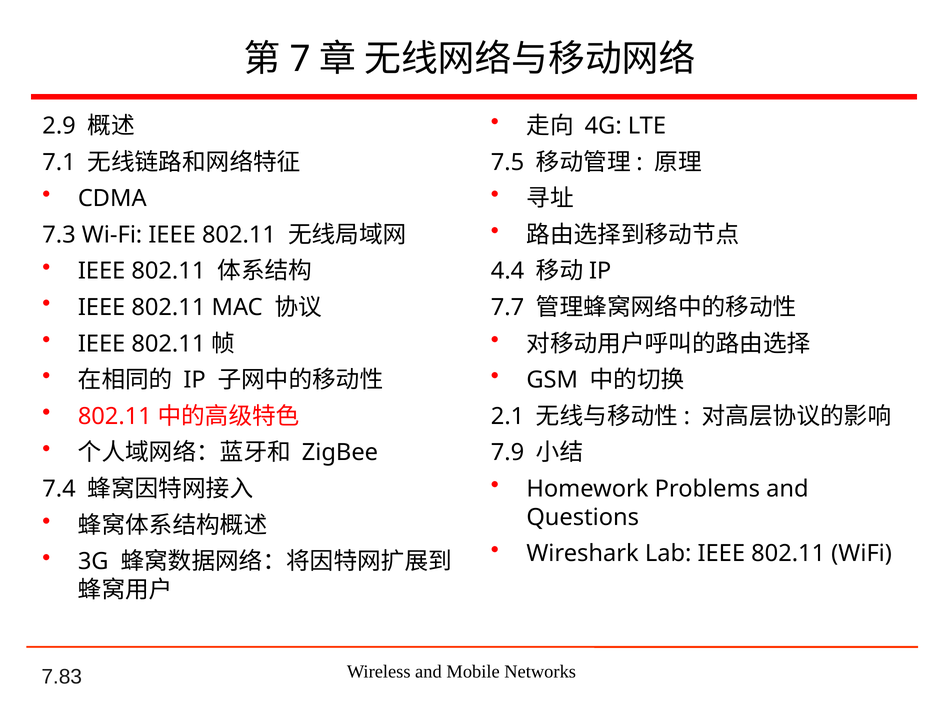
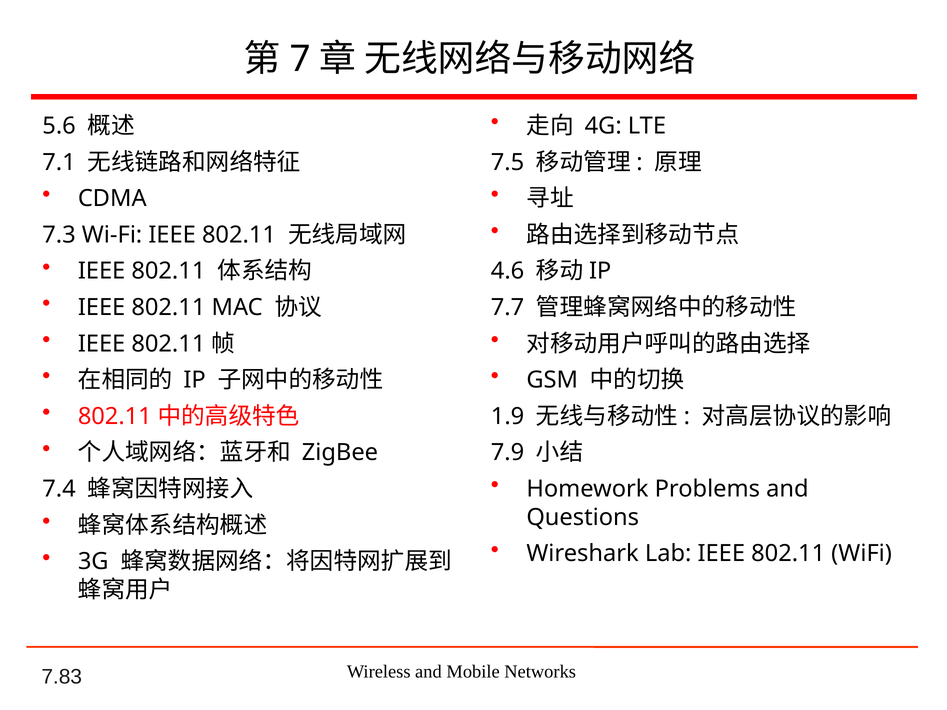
2.9: 2.9 -> 5.6
4.4: 4.4 -> 4.6
2.1: 2.1 -> 1.9
